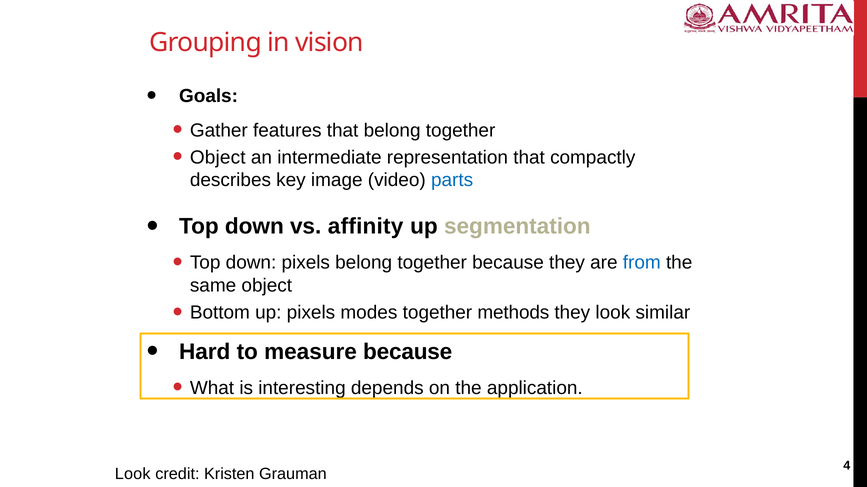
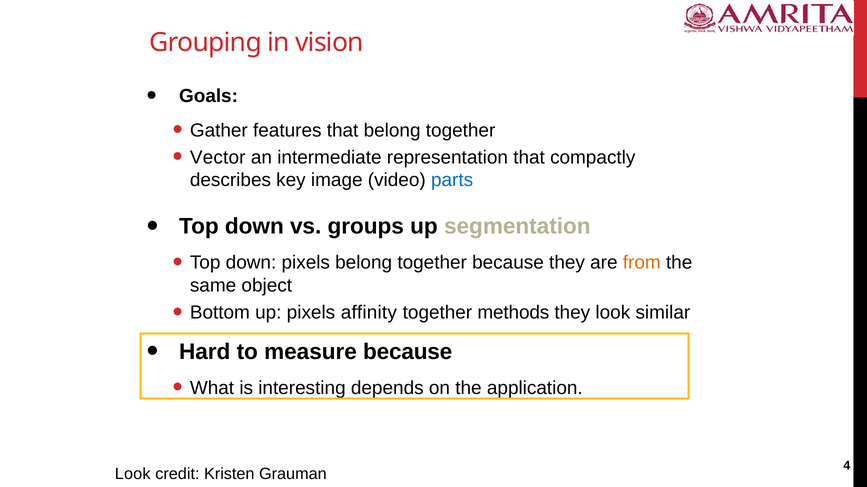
Object at (218, 158): Object -> Vector
affinity: affinity -> groups
from colour: blue -> orange
modes: modes -> affinity
